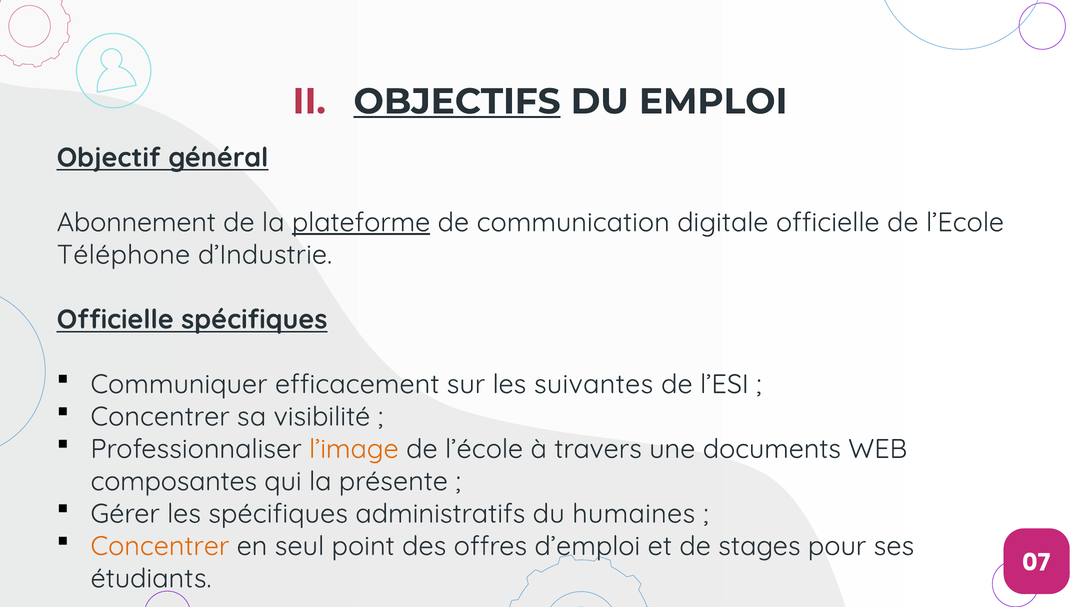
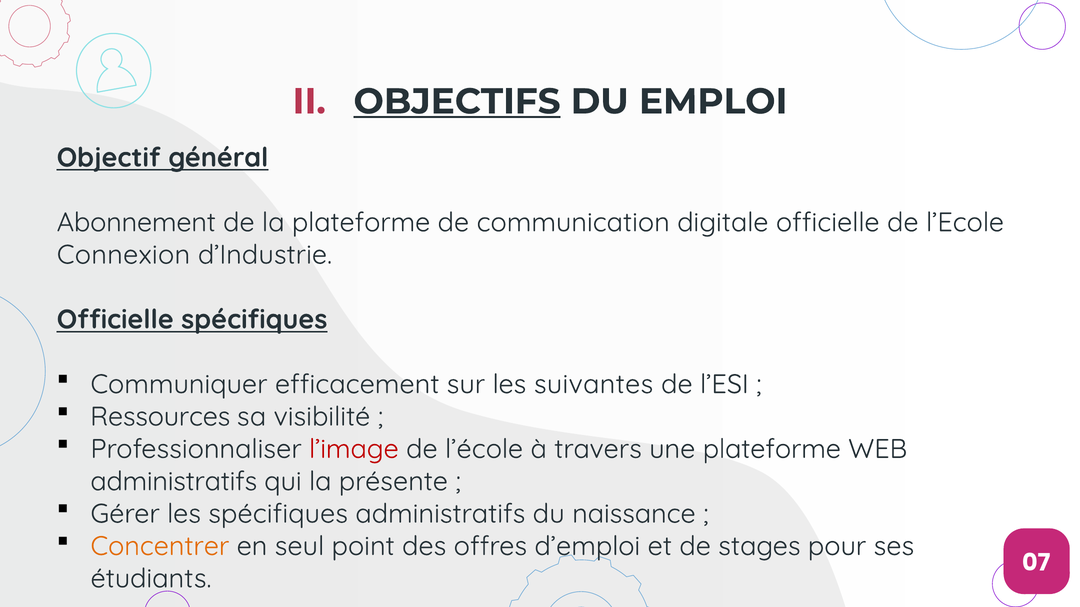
plateforme at (361, 223) underline: present -> none
Téléphone: Téléphone -> Connexion
Concentrer at (160, 417): Concentrer -> Ressources
l’image colour: orange -> red
une documents: documents -> plateforme
composantes at (174, 482): composantes -> administratifs
humaines: humaines -> naissance
